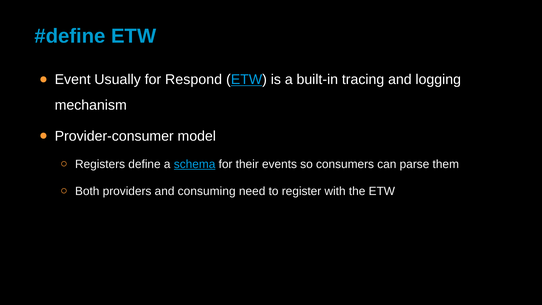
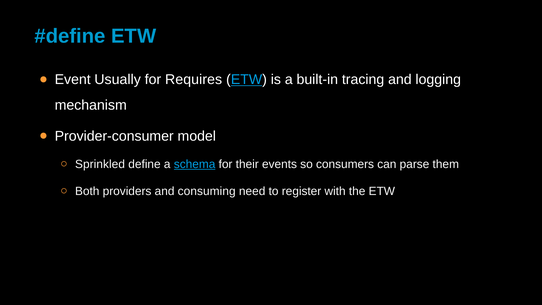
Respond: Respond -> Requires
Registers: Registers -> Sprinkled
